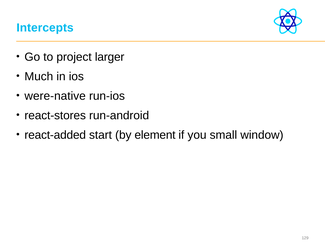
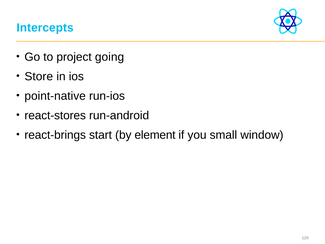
larger: larger -> going
Much: Much -> Store
were-native: were-native -> point-native
react-added: react-added -> react-brings
